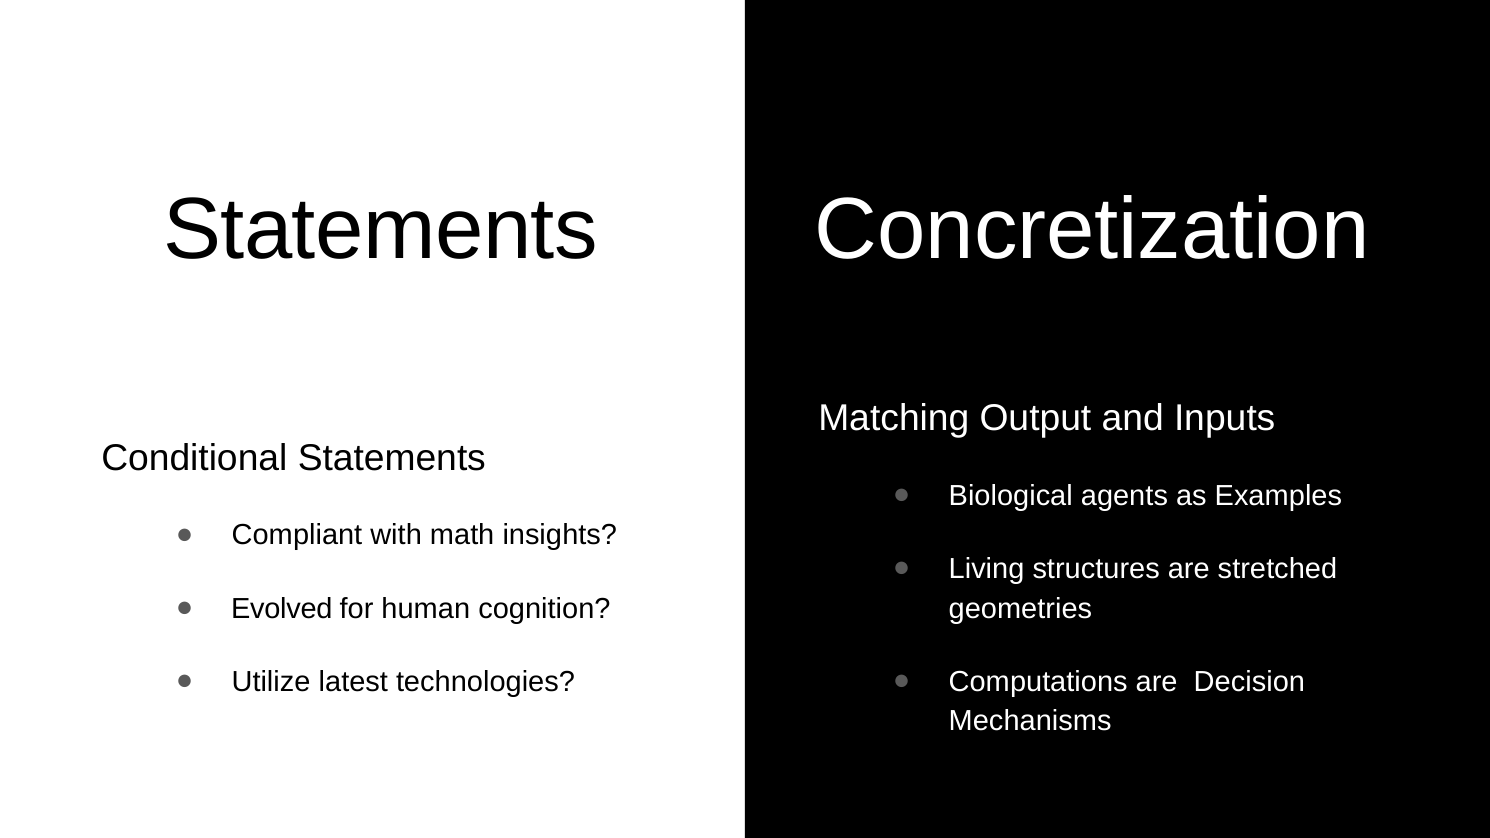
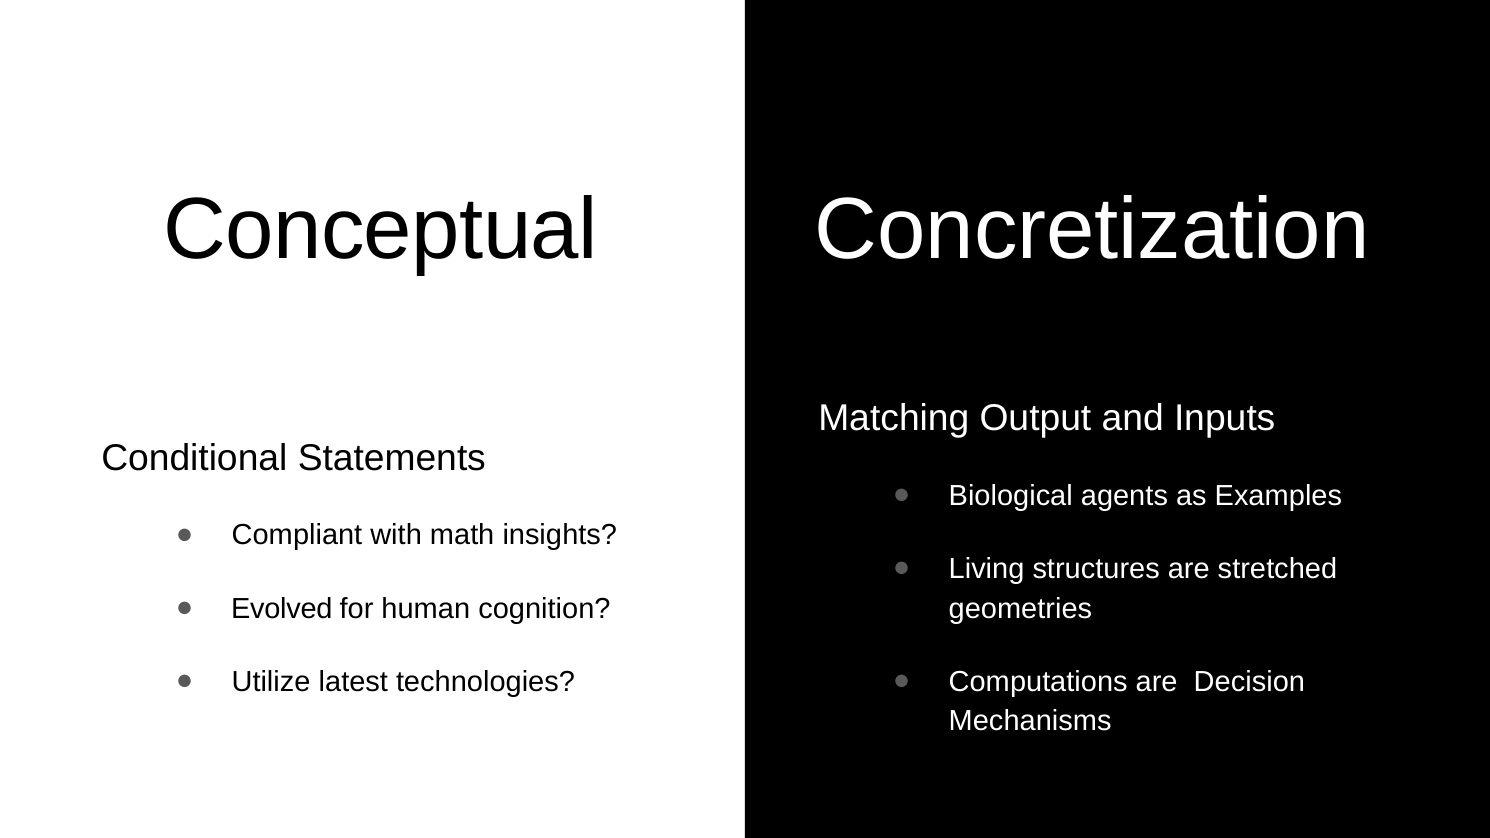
Statements at (381, 229): Statements -> Conceptual
